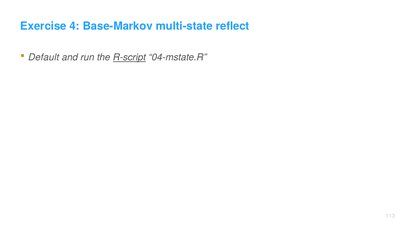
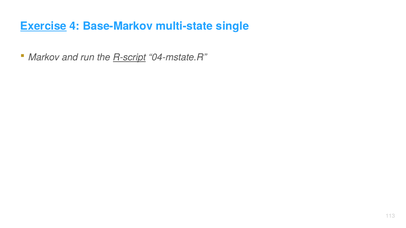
Exercise underline: none -> present
reflect: reflect -> single
Default: Default -> Markov
